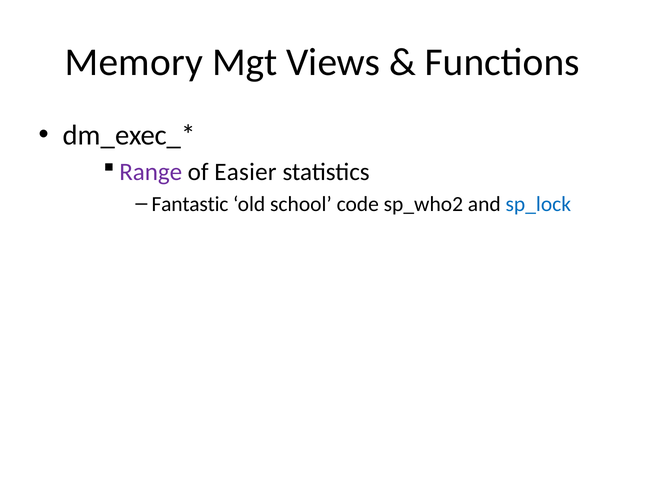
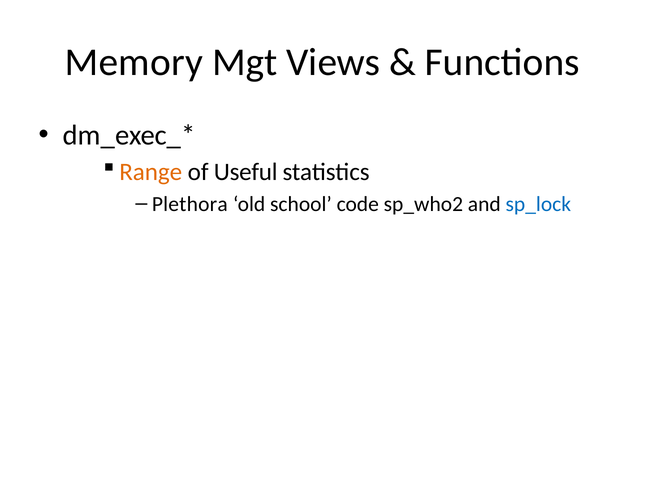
Range colour: purple -> orange
Easier: Easier -> Useful
Fantastic: Fantastic -> Plethora
